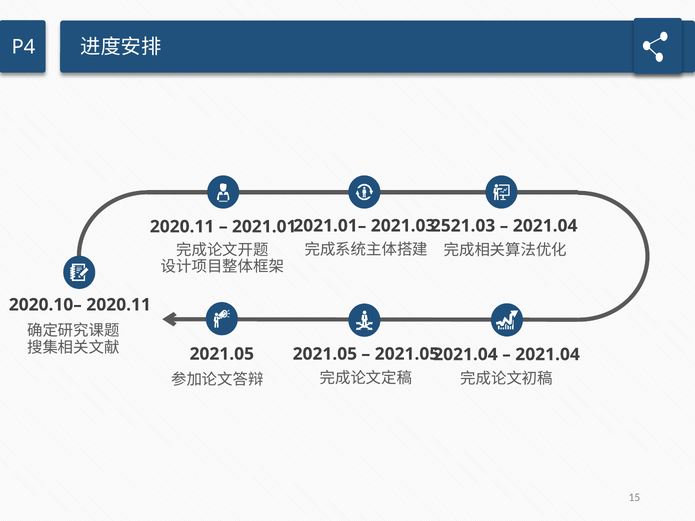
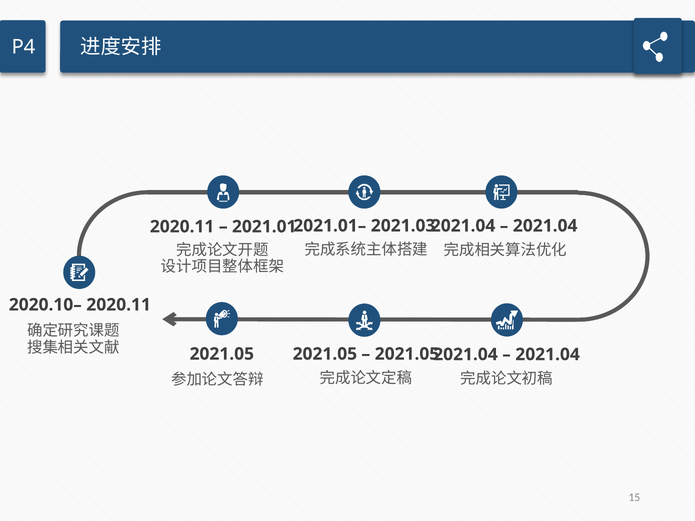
2521.03 at (463, 226): 2521.03 -> 2021.04
